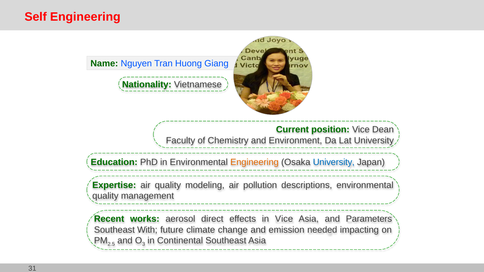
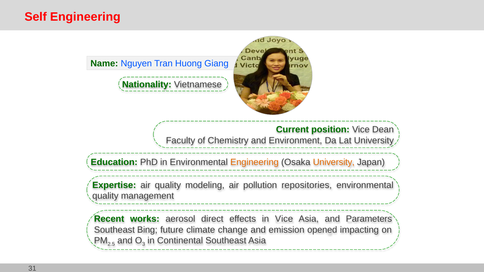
University at (334, 162) colour: blue -> orange
descriptions: descriptions -> repositories
With: With -> Bing
needed: needed -> opened
